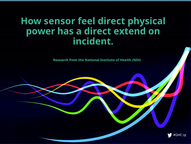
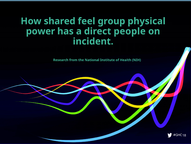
sensor: sensor -> shared
feel direct: direct -> group
extend: extend -> people
